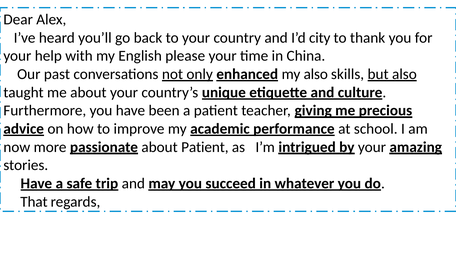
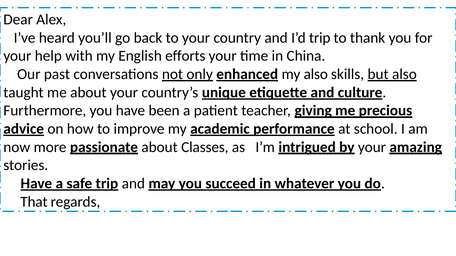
I’d city: city -> trip
please: please -> efforts
about Patient: Patient -> Classes
